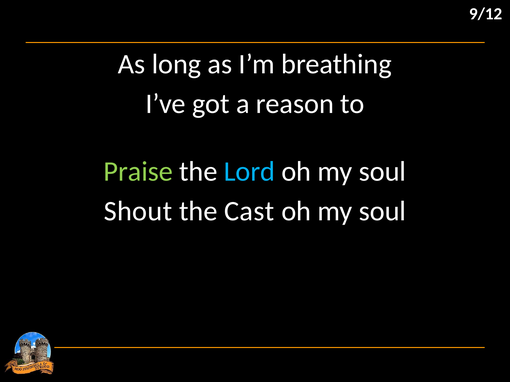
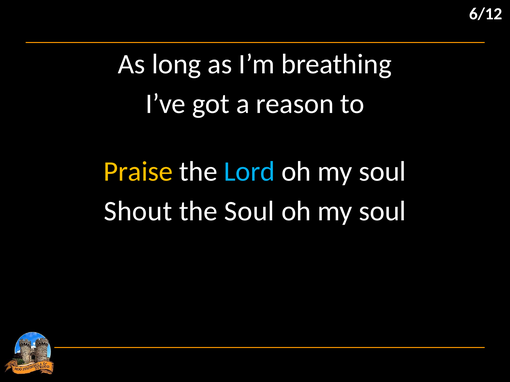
9/12: 9/12 -> 6/12
Praise colour: light green -> yellow
the Cast: Cast -> Soul
